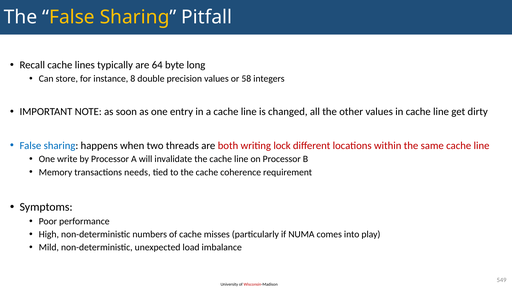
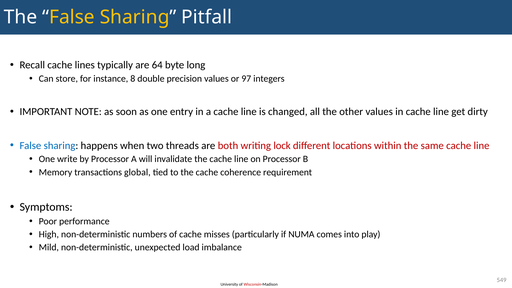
58: 58 -> 97
needs: needs -> global
